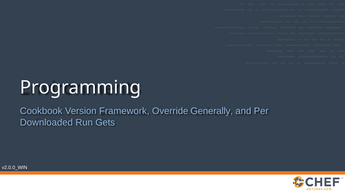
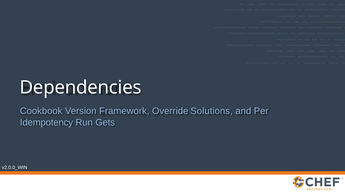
Programming: Programming -> Dependencies
Generally: Generally -> Solutions
Downloaded: Downloaded -> Idempotency
